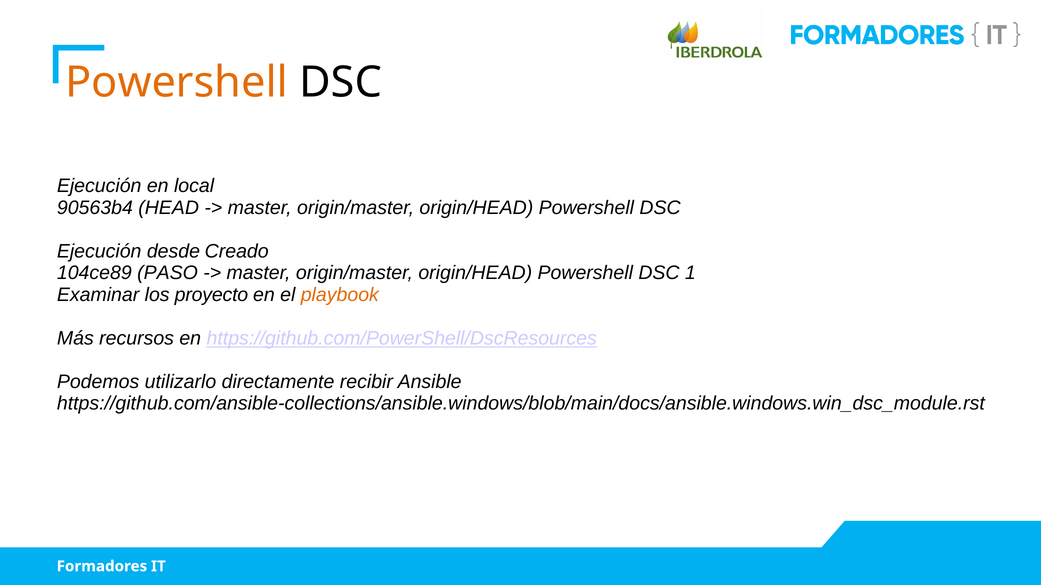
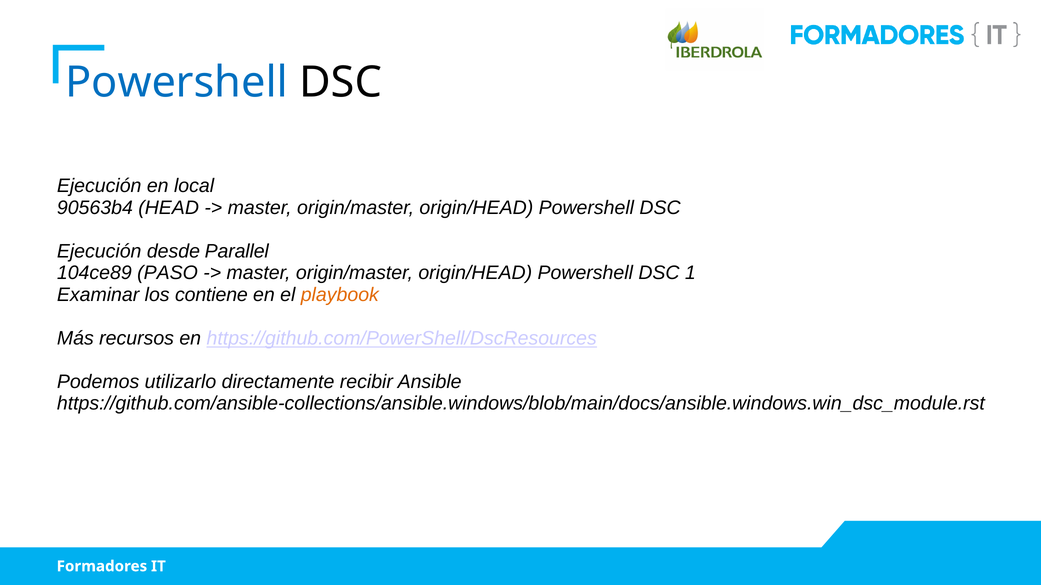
Powershell at (177, 83) colour: orange -> blue
Creado: Creado -> Parallel
proyecto: proyecto -> contiene
